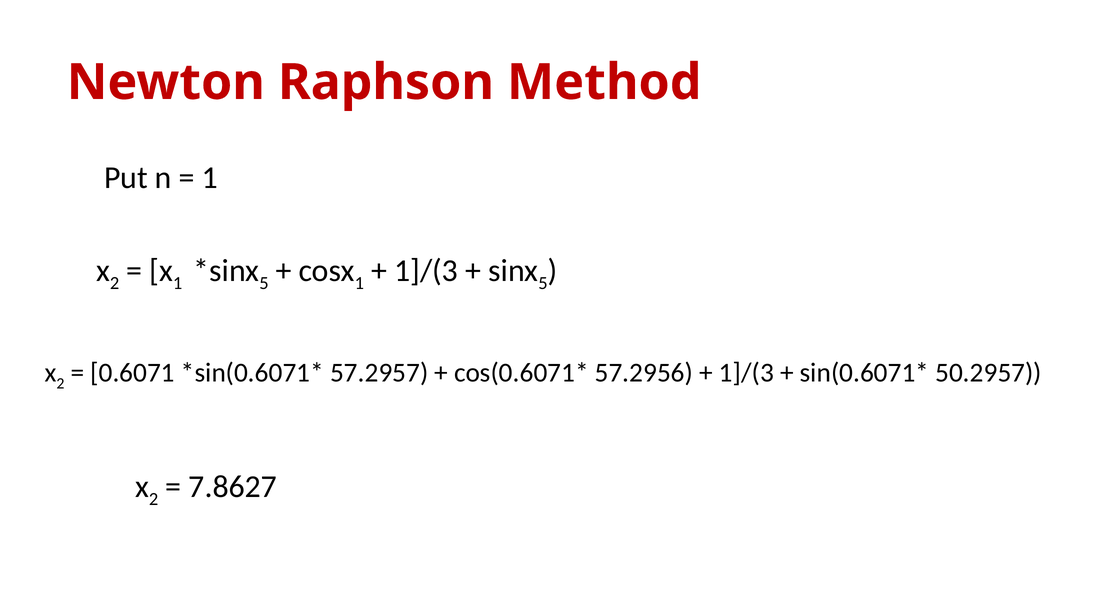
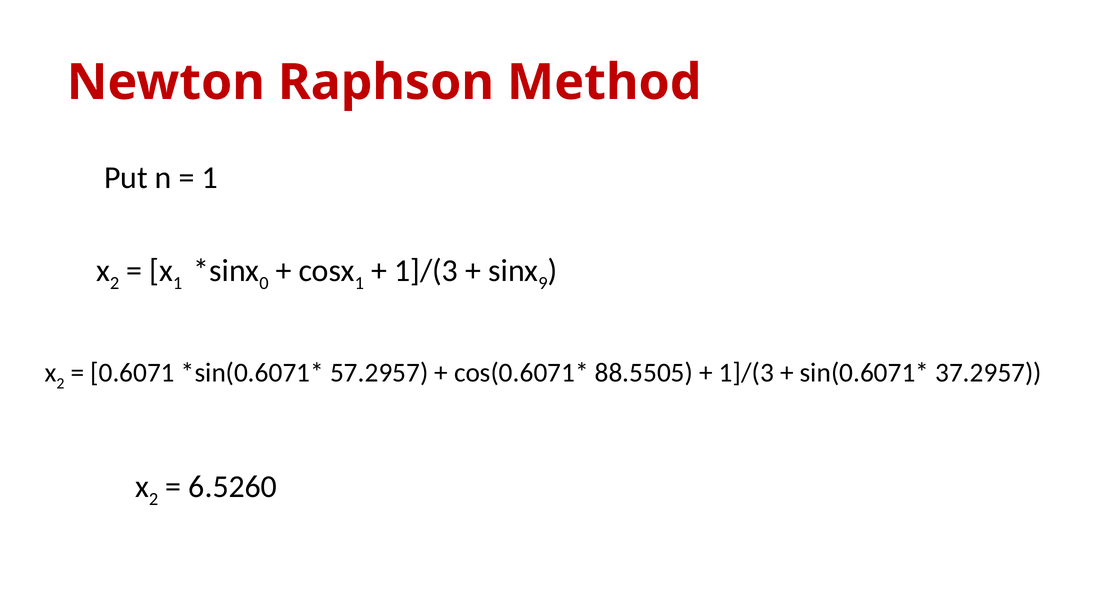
5 at (264, 283): 5 -> 0
5 at (543, 283): 5 -> 9
57.2956: 57.2956 -> 88.5505
50.2957: 50.2957 -> 37.2957
7.8627: 7.8627 -> 6.5260
